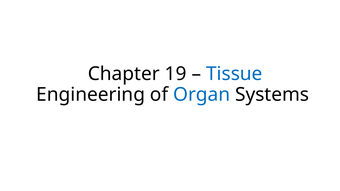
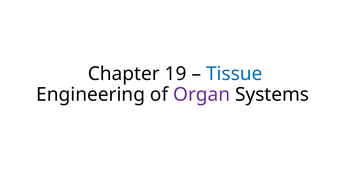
Organ colour: blue -> purple
